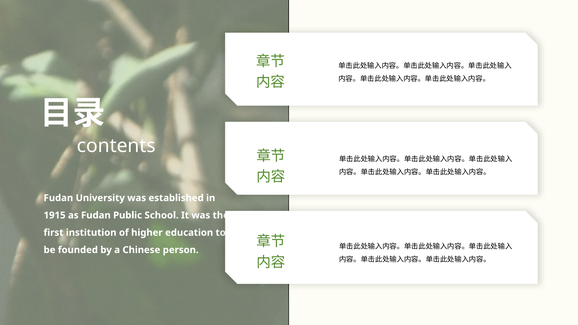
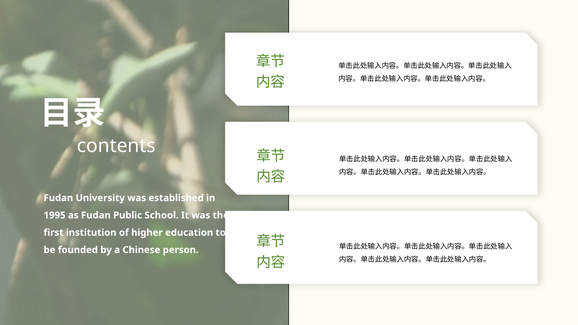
1915: 1915 -> 1995
